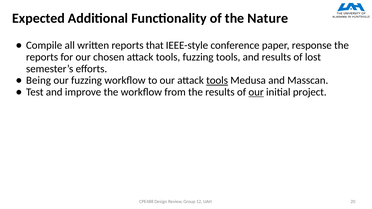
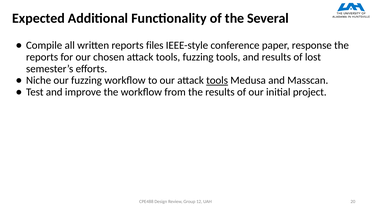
Nature: Nature -> Several
that: that -> files
Being: Being -> Niche
our at (256, 92) underline: present -> none
